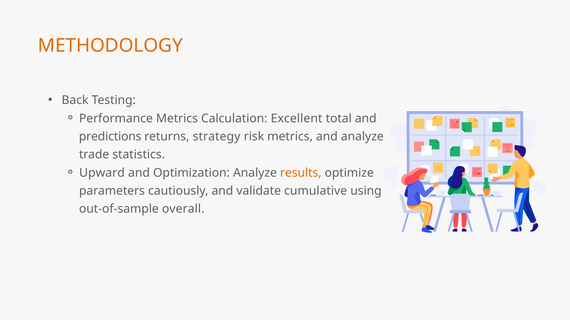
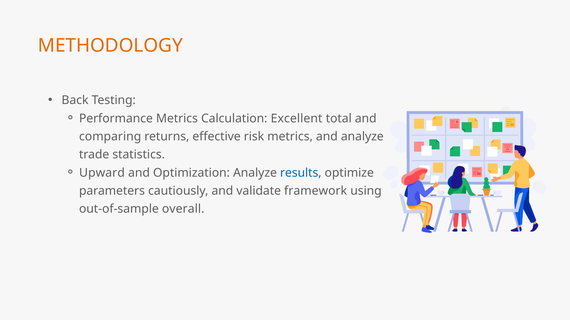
predictions: predictions -> comparing
strategy: strategy -> effective
results colour: orange -> blue
cumulative: cumulative -> framework
